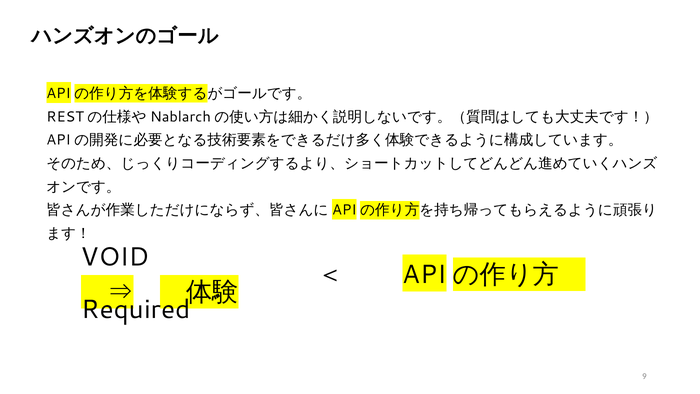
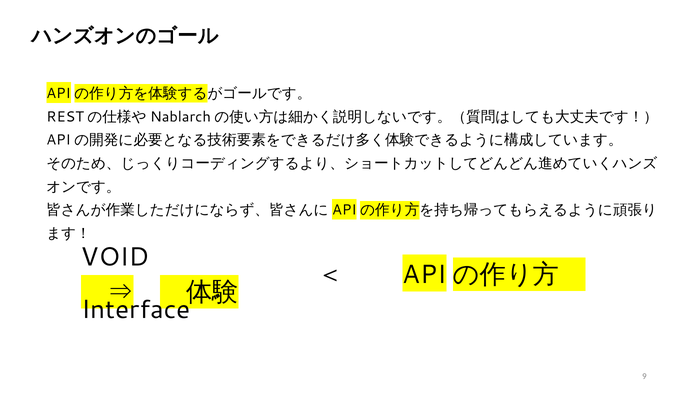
Required: Required -> Interface
